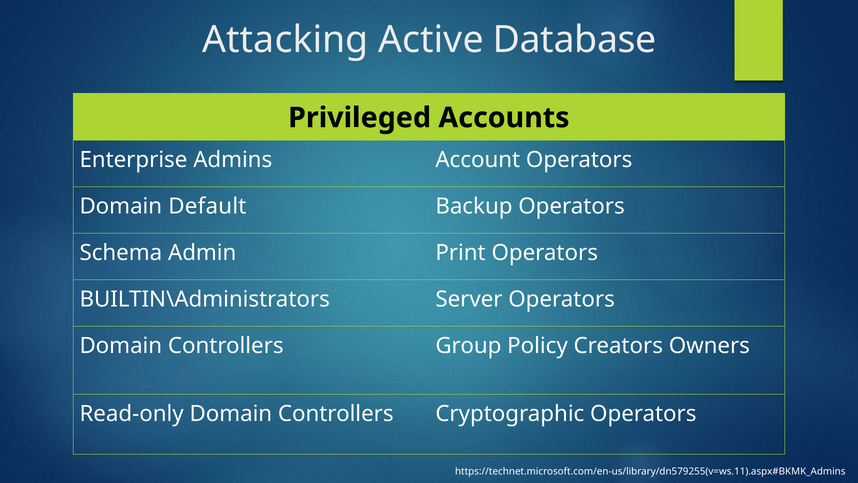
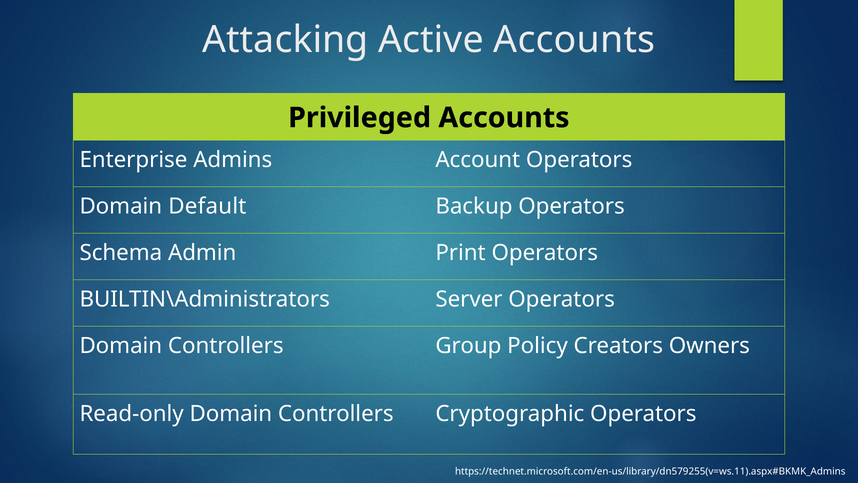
Active Database: Database -> Accounts
